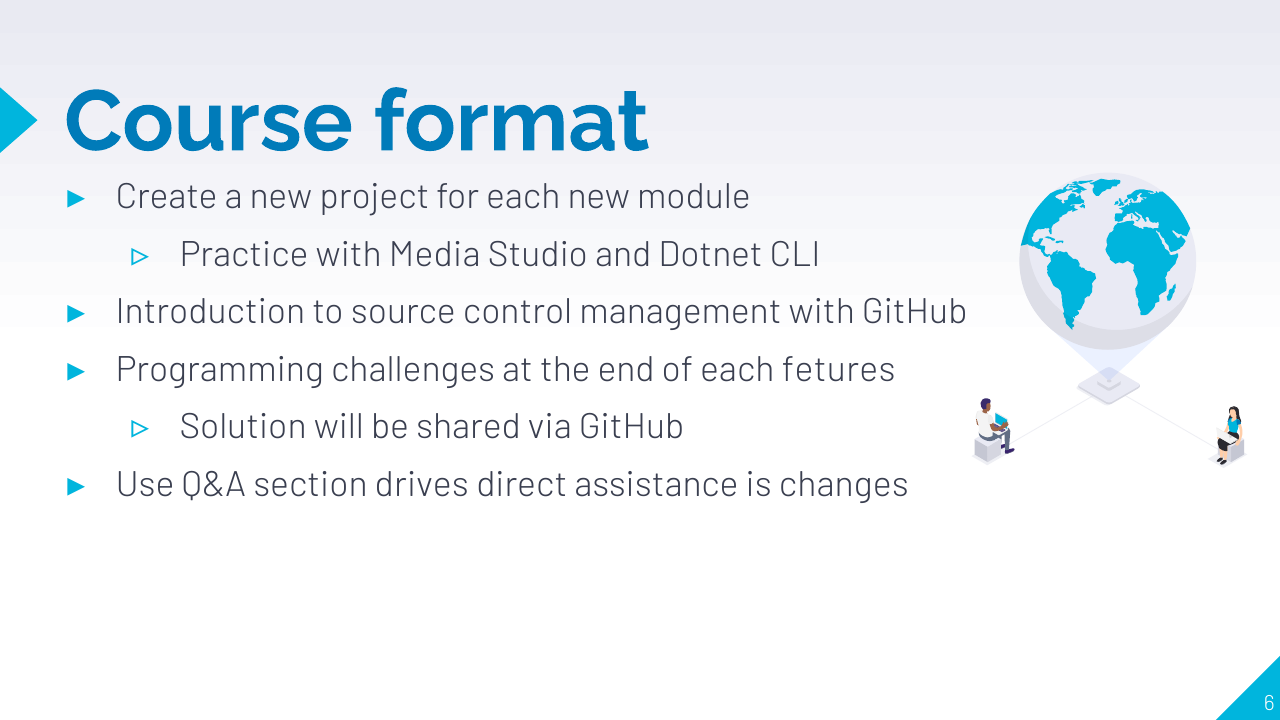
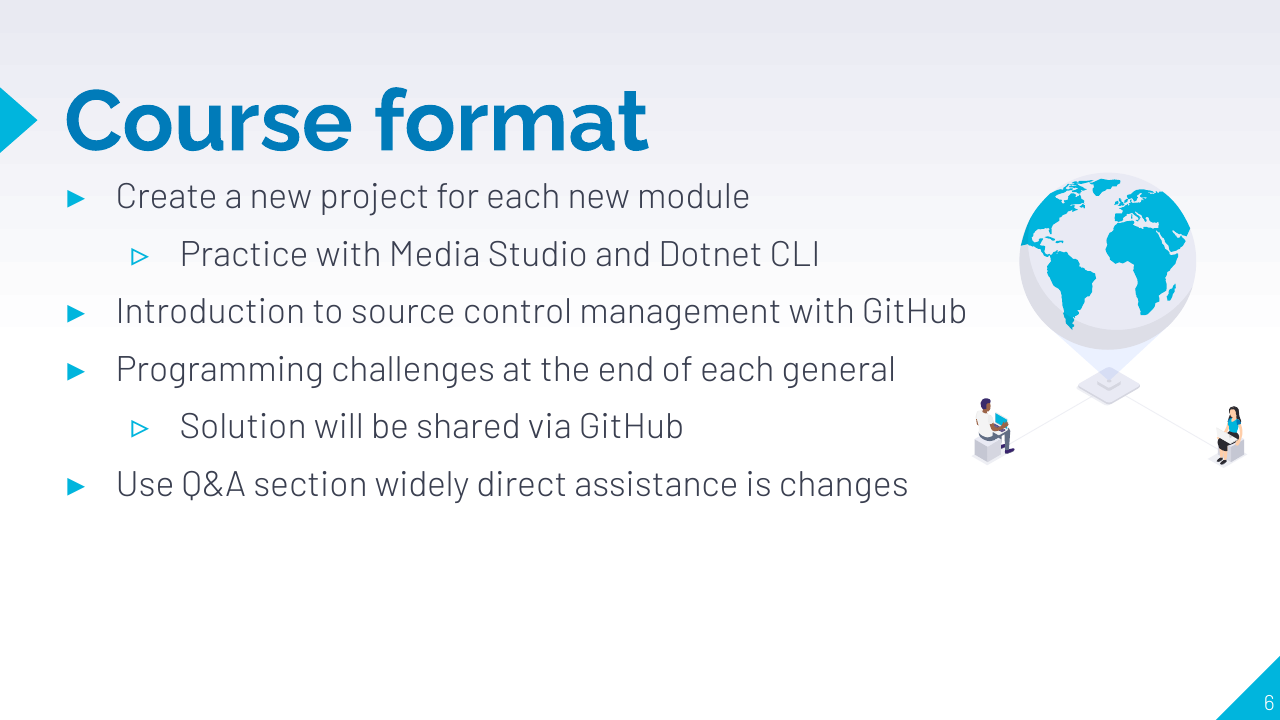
fetures: fetures -> general
drives: drives -> widely
